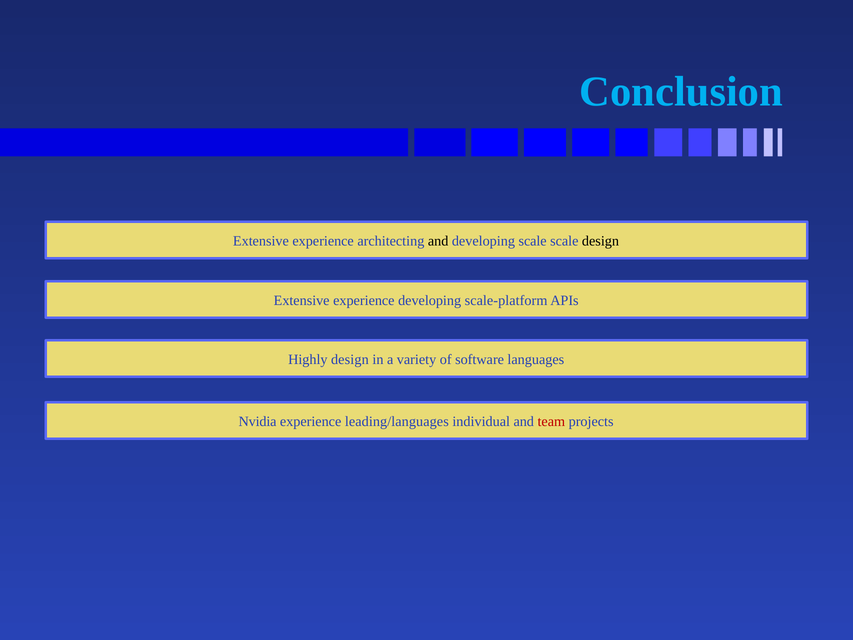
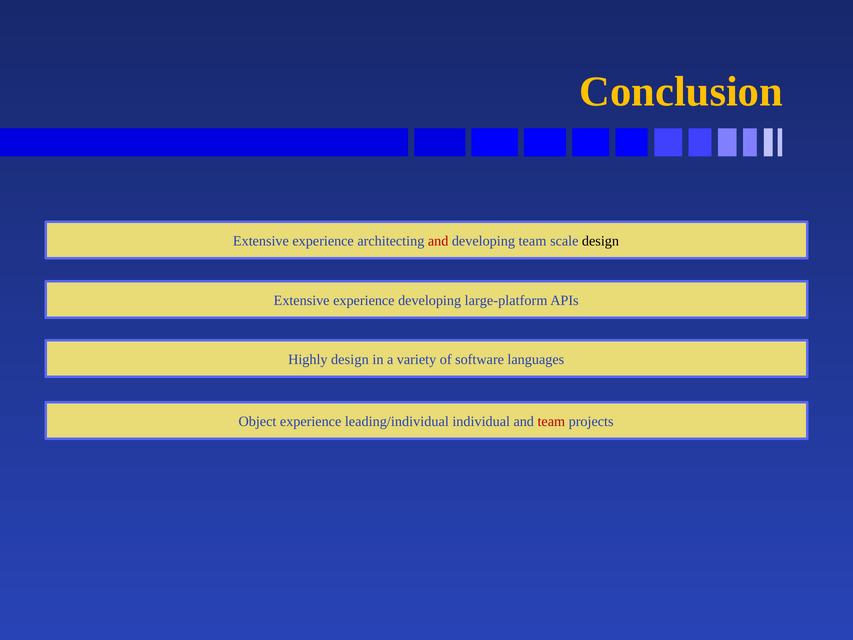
Conclusion colour: light blue -> yellow
and at (438, 241) colour: black -> red
developing scale: scale -> team
scale-platform: scale-platform -> large-platform
Nvidia: Nvidia -> Object
leading/languages: leading/languages -> leading/individual
